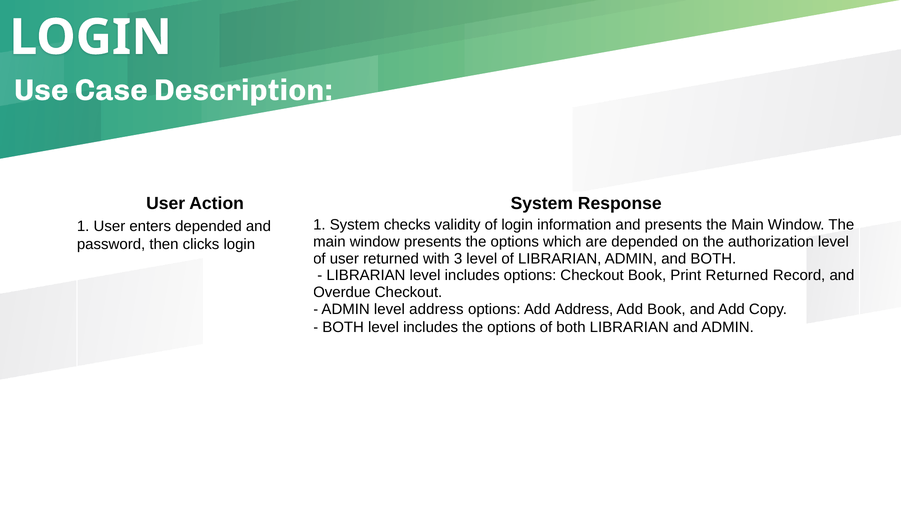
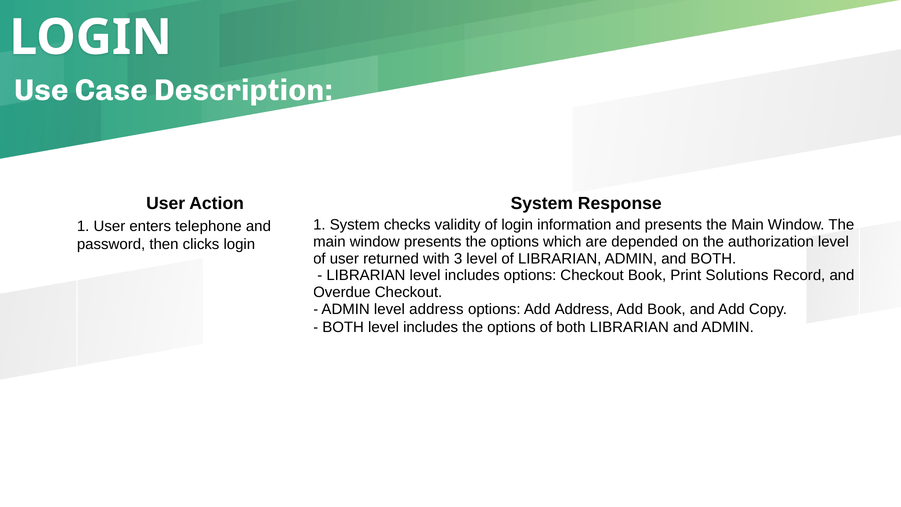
enters depended: depended -> telephone
Print Returned: Returned -> Solutions
